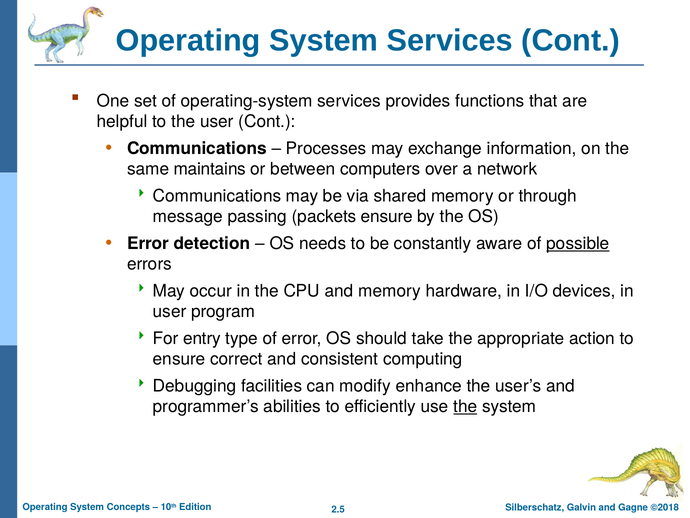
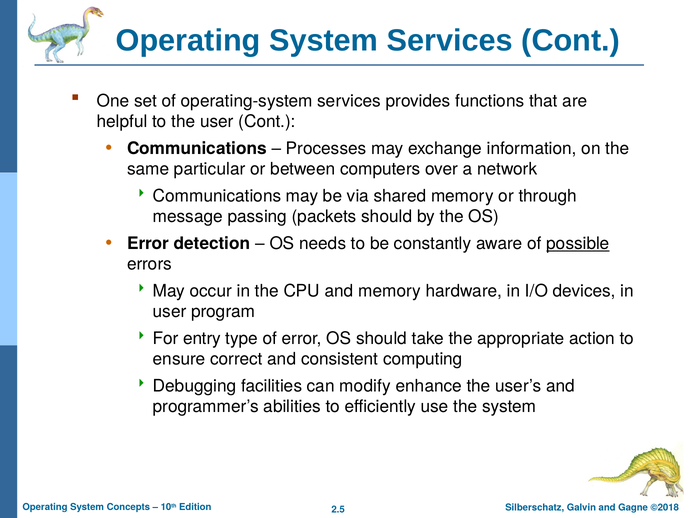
maintains: maintains -> particular
packets ensure: ensure -> should
the at (465, 406) underline: present -> none
